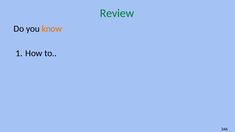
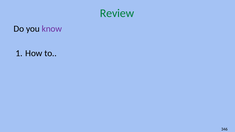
know colour: orange -> purple
